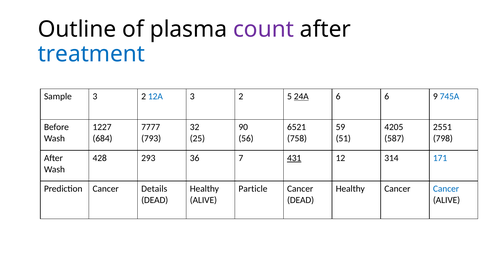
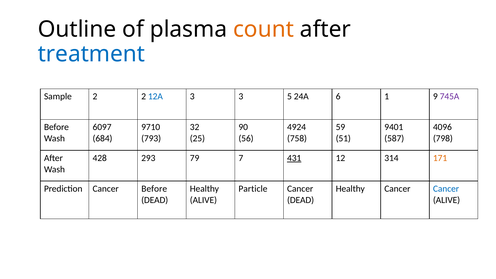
count colour: purple -> orange
Sample 3: 3 -> 2
2 at (241, 97): 2 -> 3
24A underline: present -> none
6 6: 6 -> 1
745A colour: blue -> purple
1227: 1227 -> 6097
7777: 7777 -> 9710
6521: 6521 -> 4924
4205: 4205 -> 9401
2551: 2551 -> 4096
36: 36 -> 79
171 colour: blue -> orange
Cancer Details: Details -> Before
